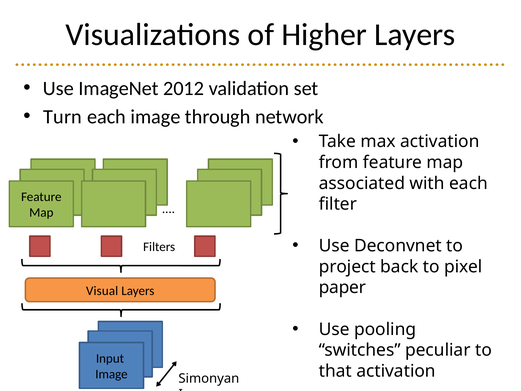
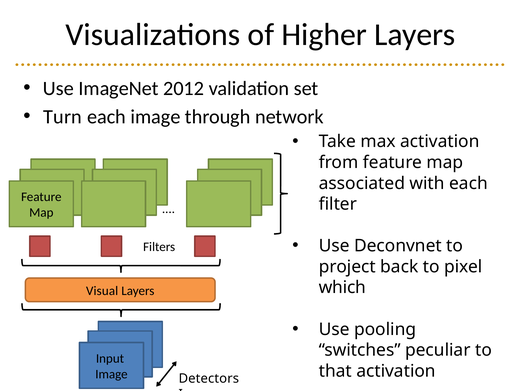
paper: paper -> which
Simonyan: Simonyan -> Detectors
